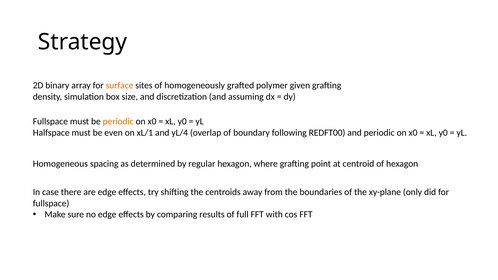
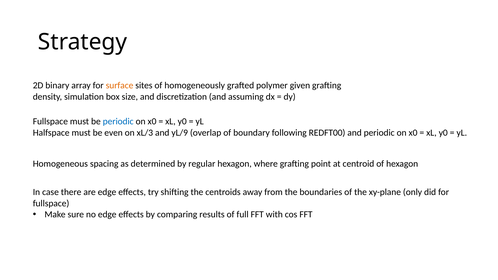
periodic at (118, 121) colour: orange -> blue
xL/1: xL/1 -> xL/3
yL/4: yL/4 -> yL/9
